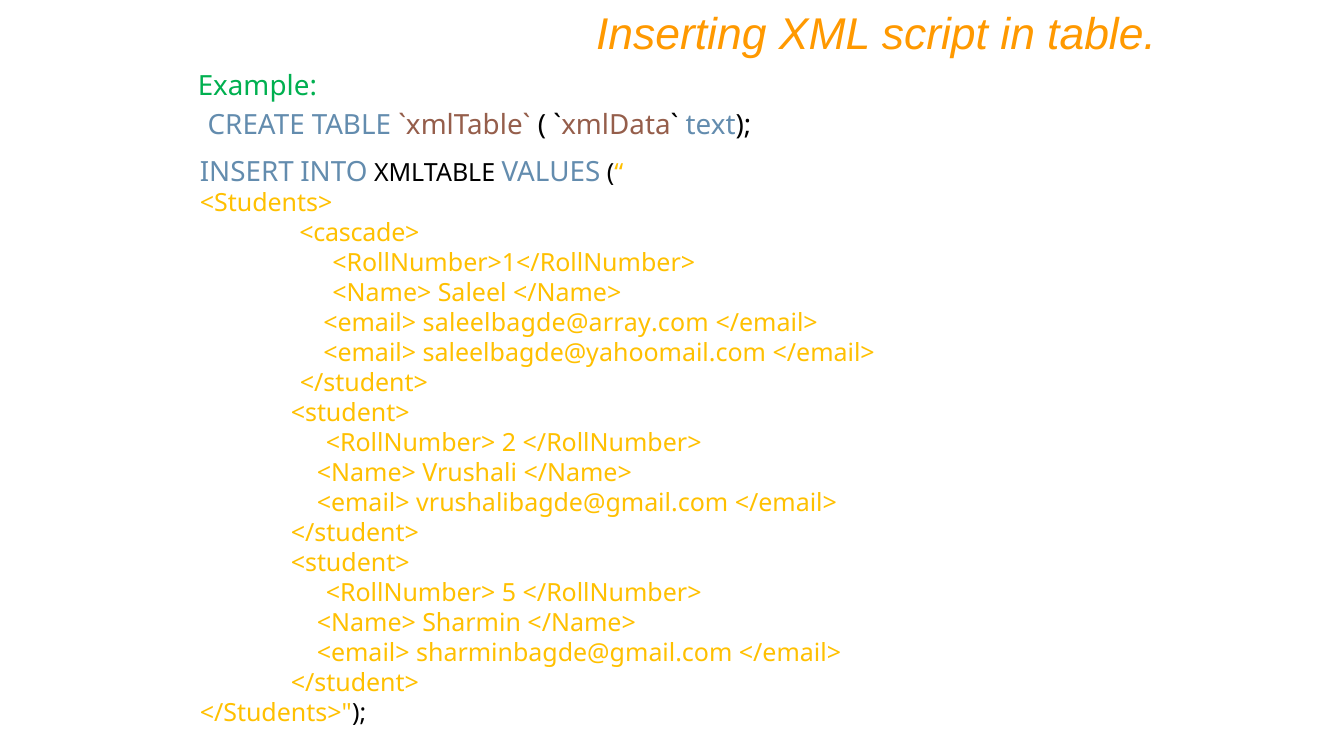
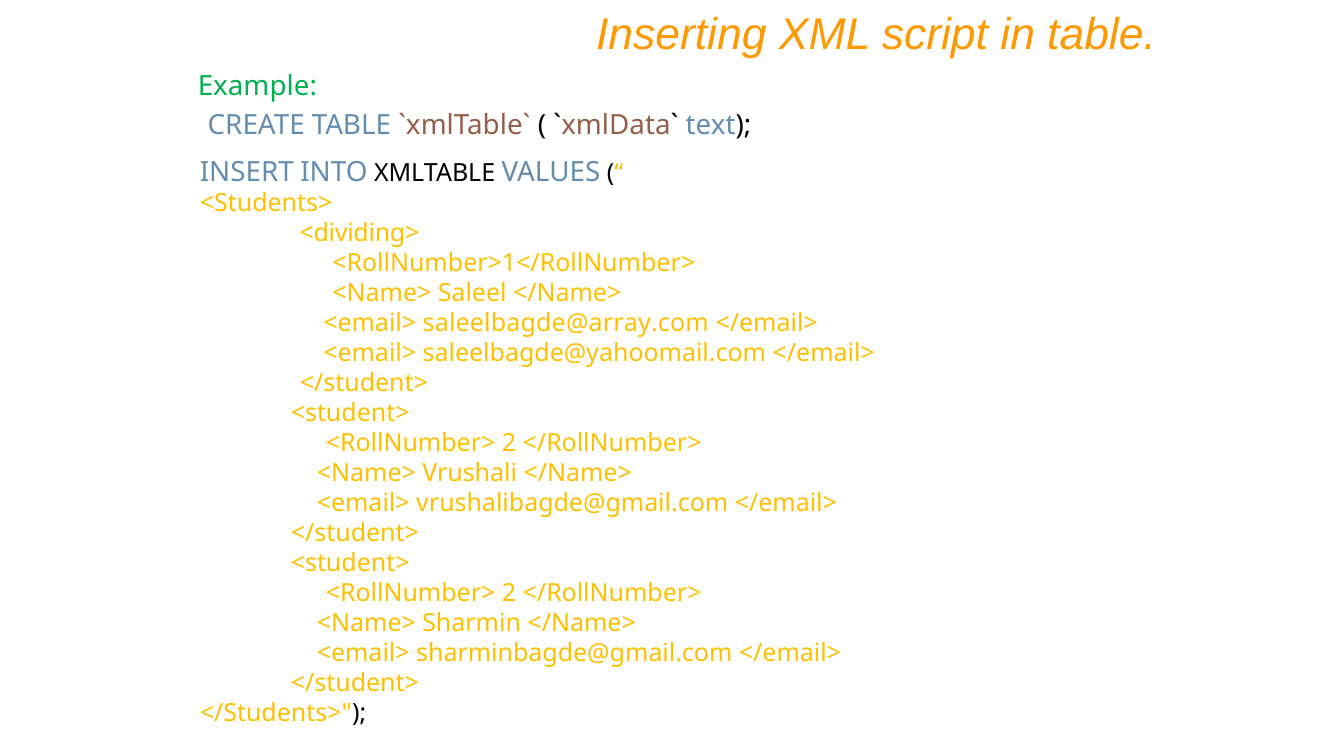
<cascade>: <cascade> -> <dividing>
5 at (509, 593): 5 -> 2
